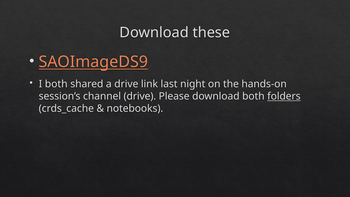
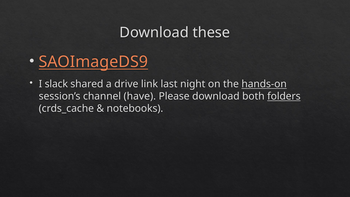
I both: both -> slack
hands-on underline: none -> present
channel drive: drive -> have
